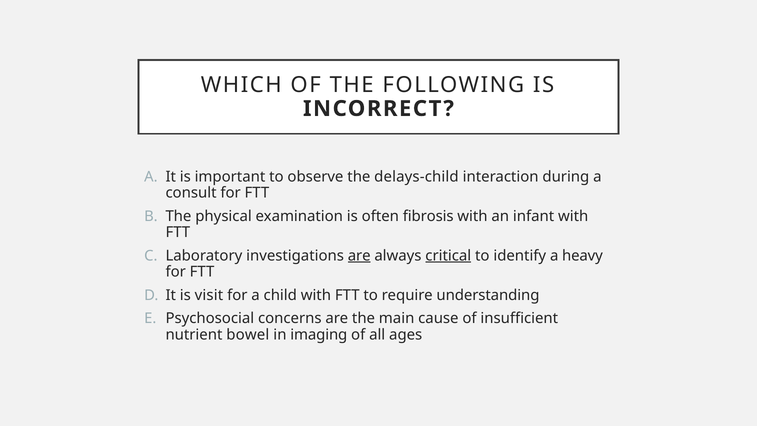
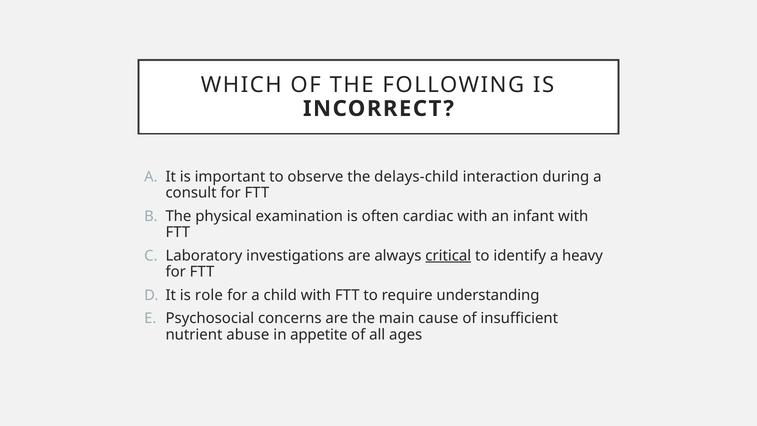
fibrosis: fibrosis -> cardiac
are at (359, 256) underline: present -> none
visit: visit -> role
bowel: bowel -> abuse
imaging: imaging -> appetite
